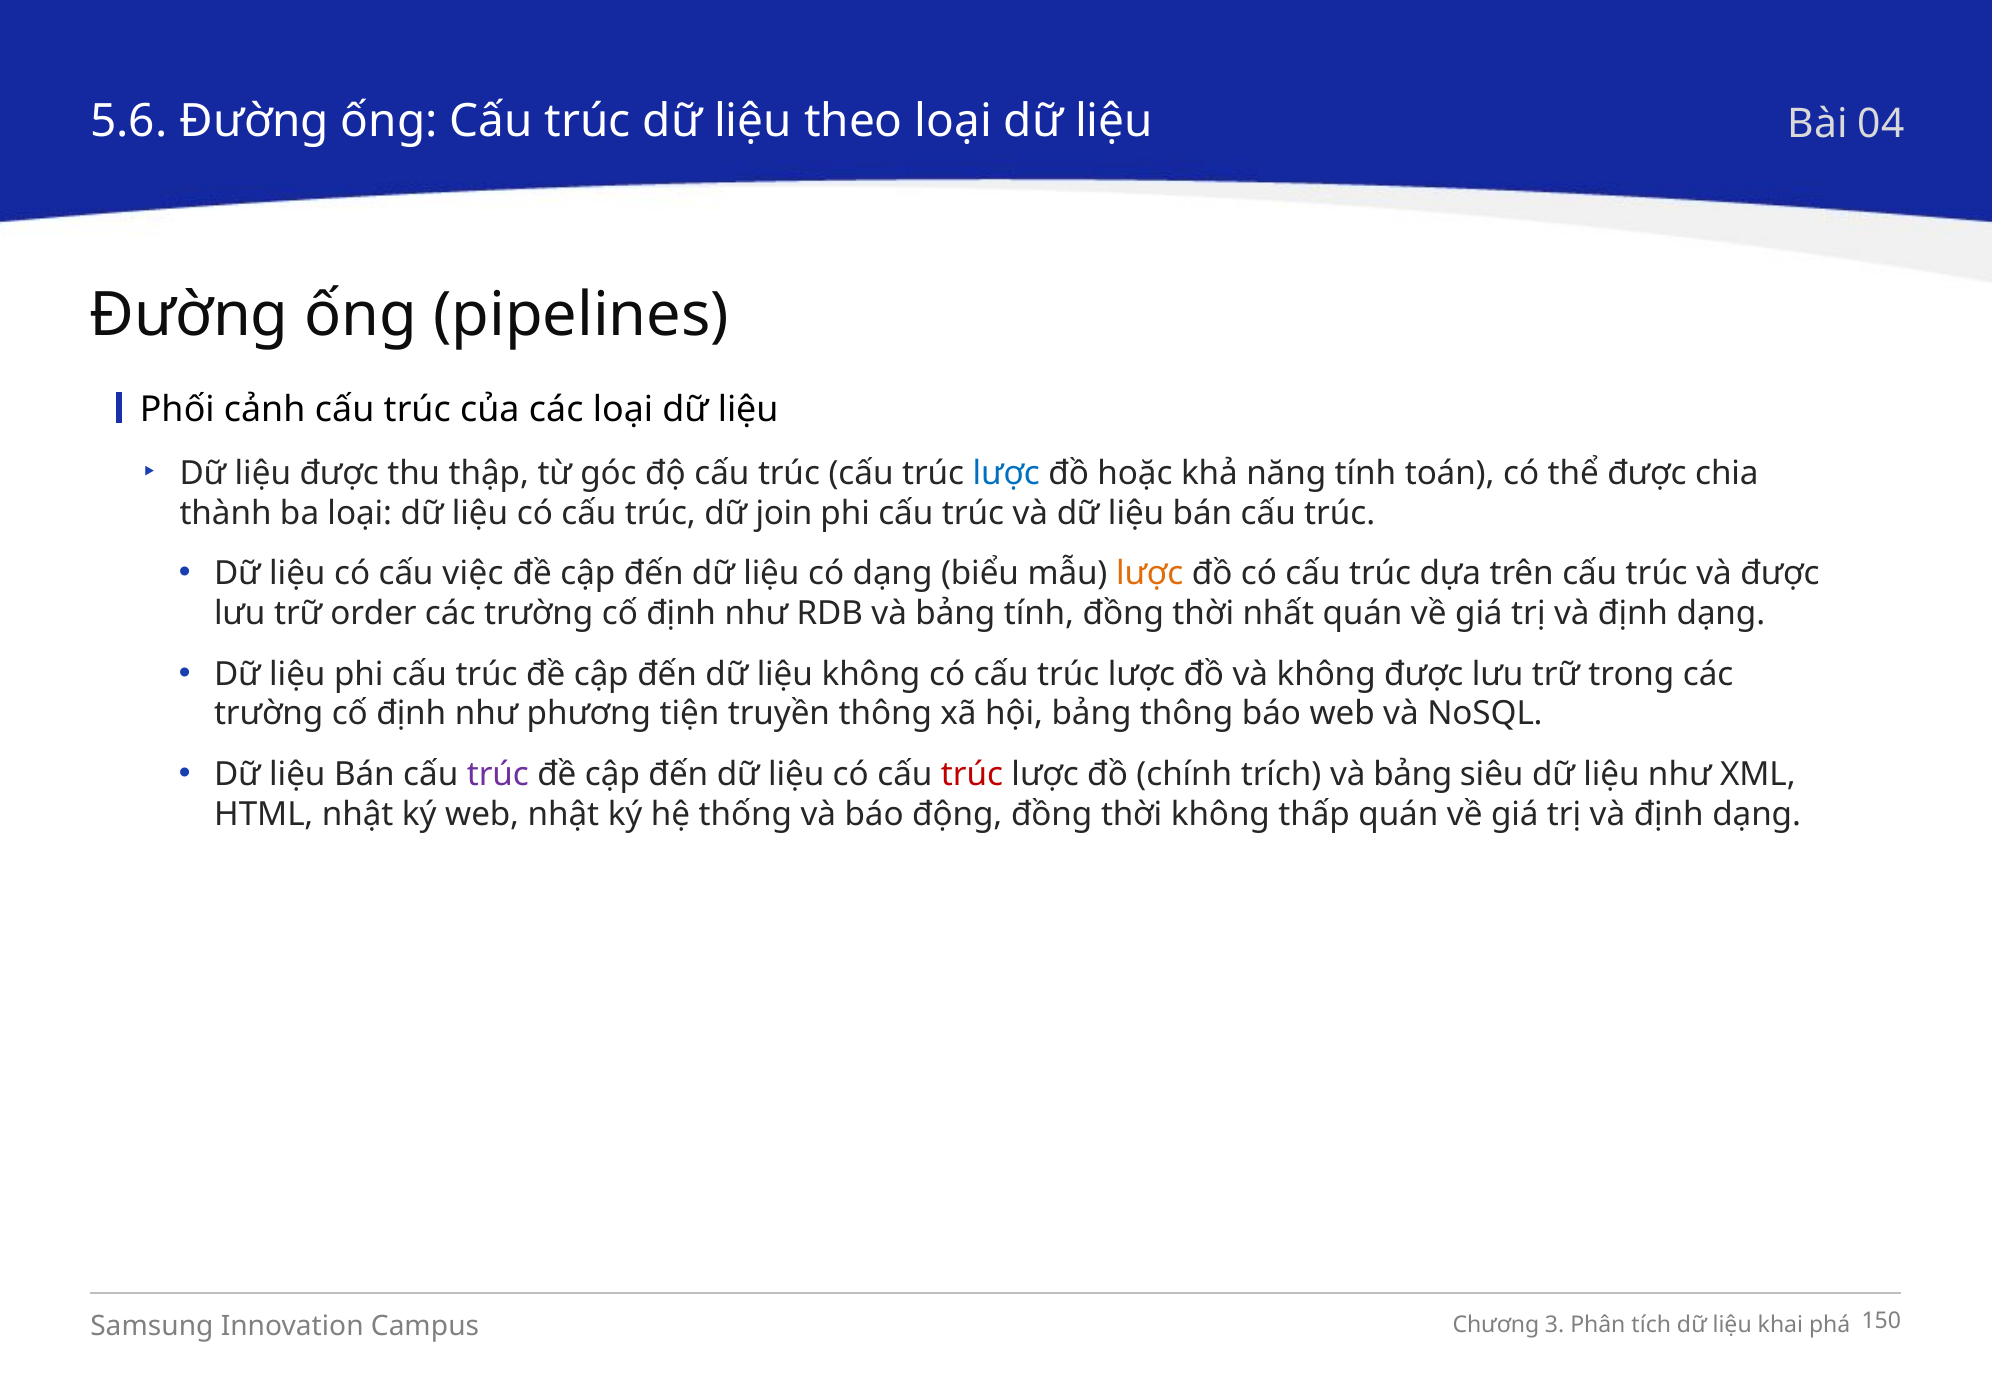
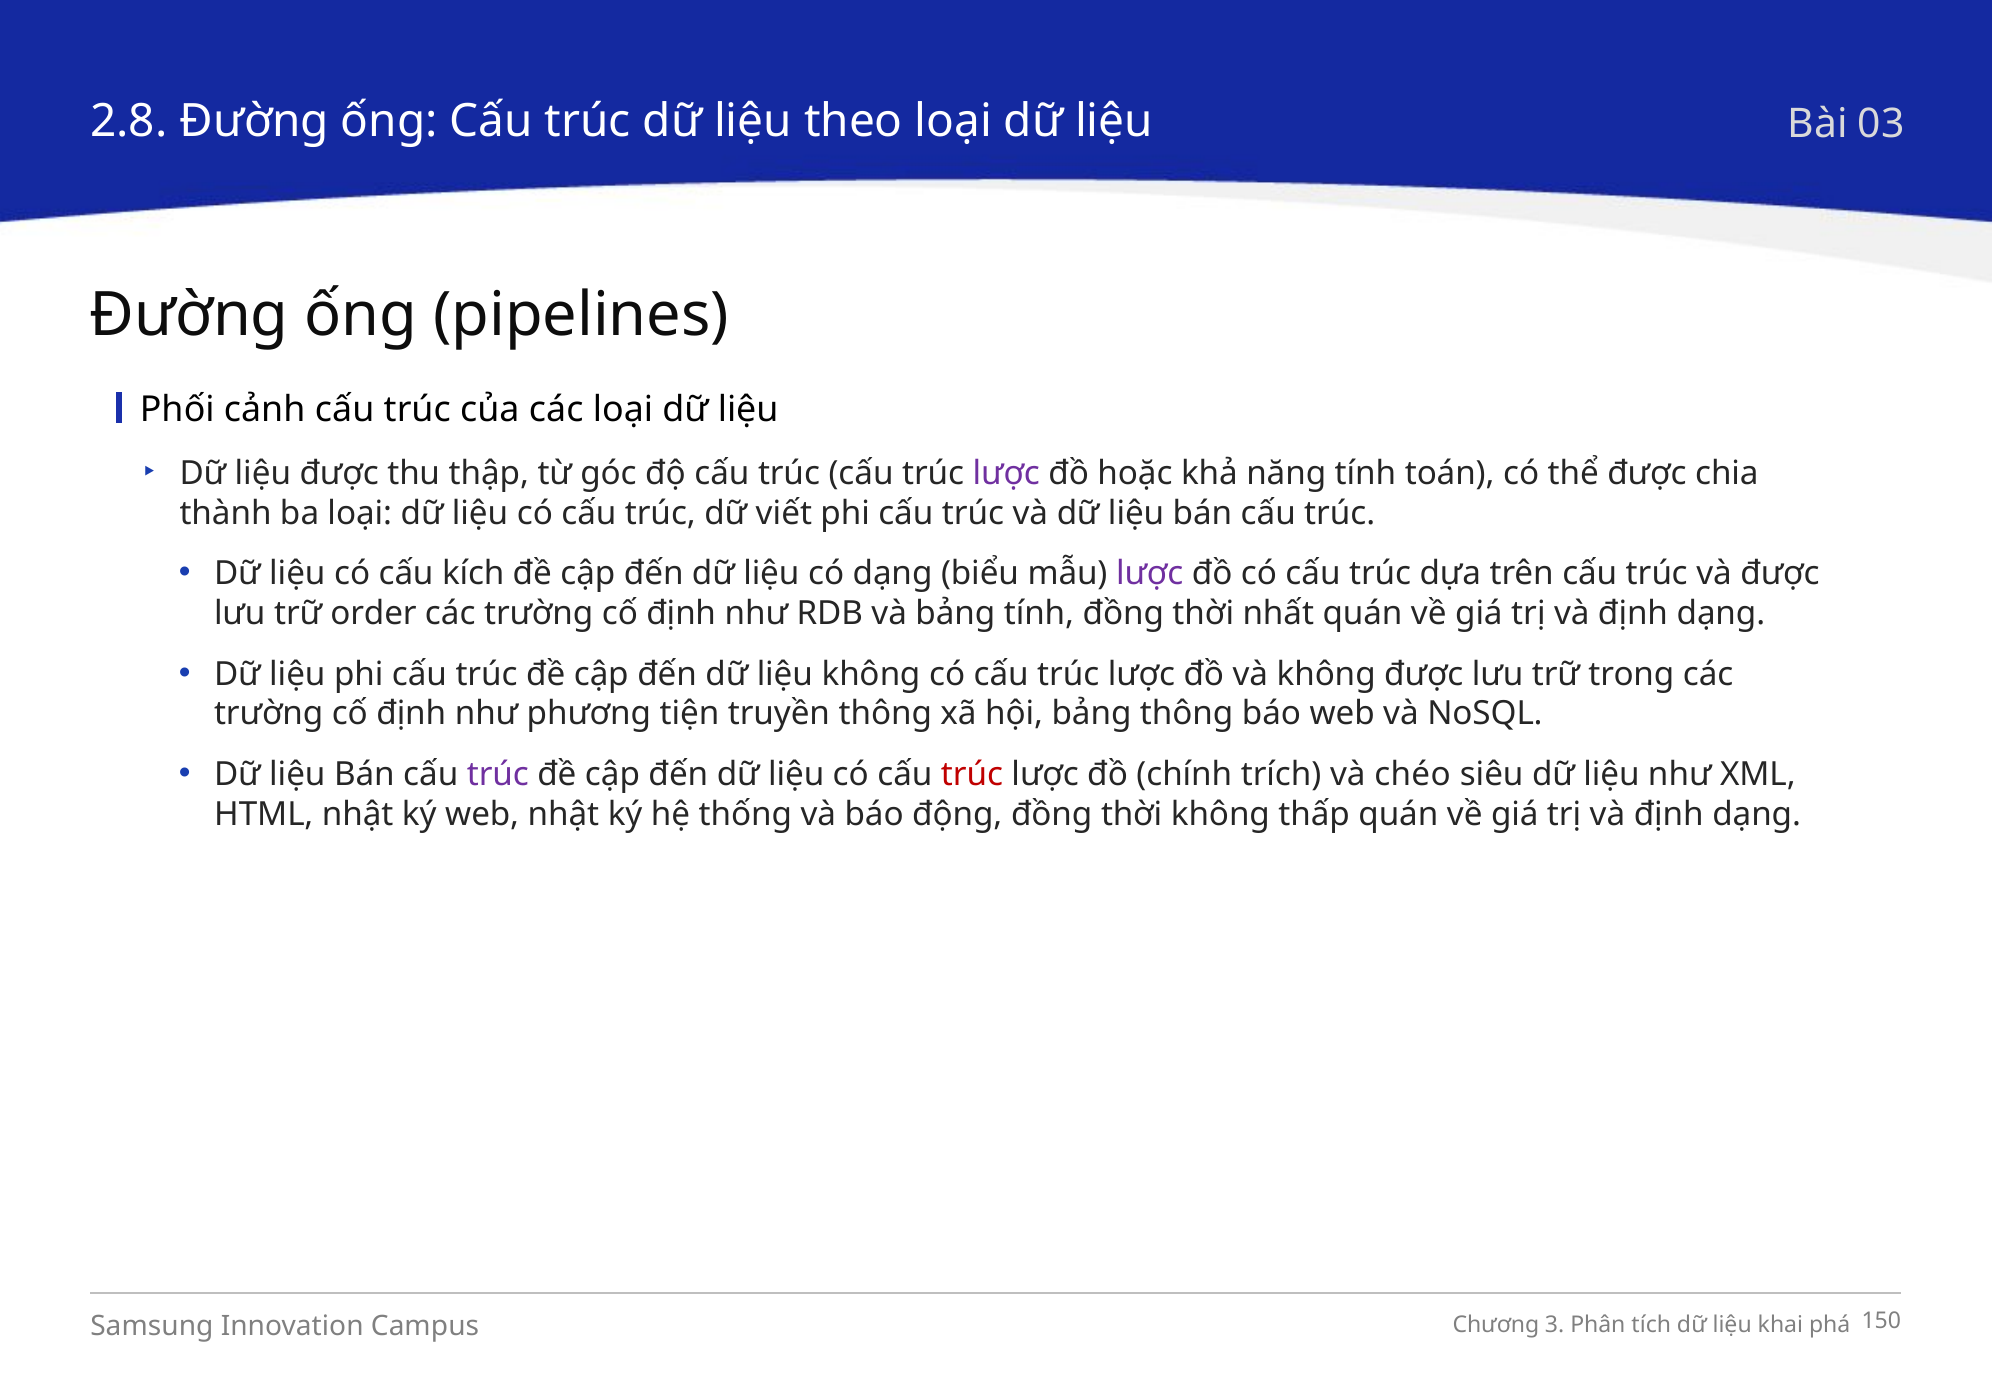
5.6: 5.6 -> 2.8
04: 04 -> 03
lược at (1006, 473) colour: blue -> purple
join: join -> viết
việc: việc -> kích
lược at (1150, 574) colour: orange -> purple
bảng at (1413, 774): bảng -> chéo
